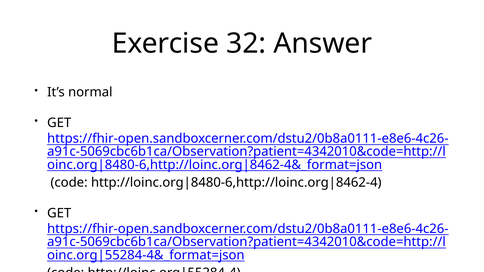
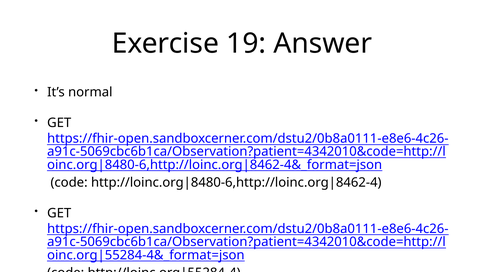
32: 32 -> 19
